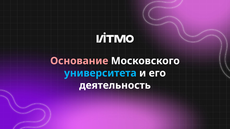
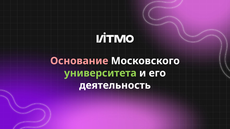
университета colour: light blue -> light green
